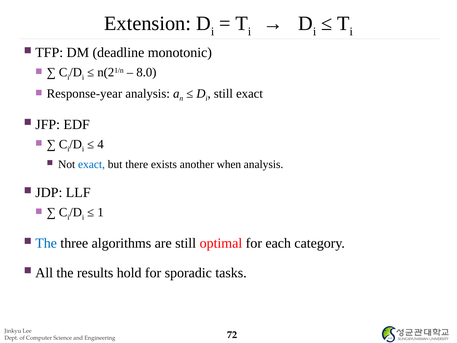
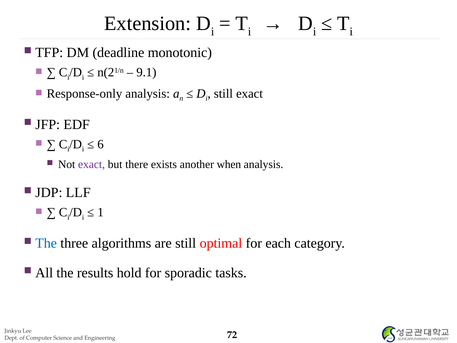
8.0: 8.0 -> 9.1
Response-year: Response-year -> Response-only
4: 4 -> 6
exact at (92, 164) colour: blue -> purple
